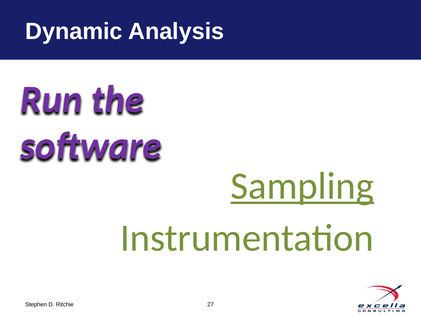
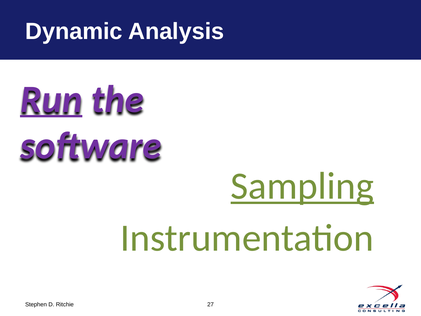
Run underline: none -> present
